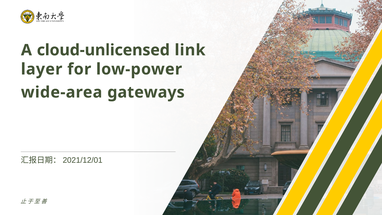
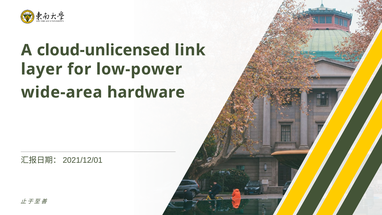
gateways: gateways -> hardware
